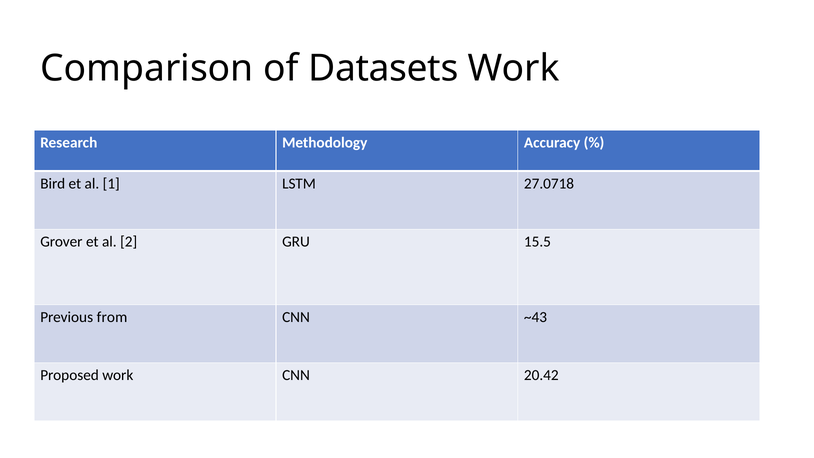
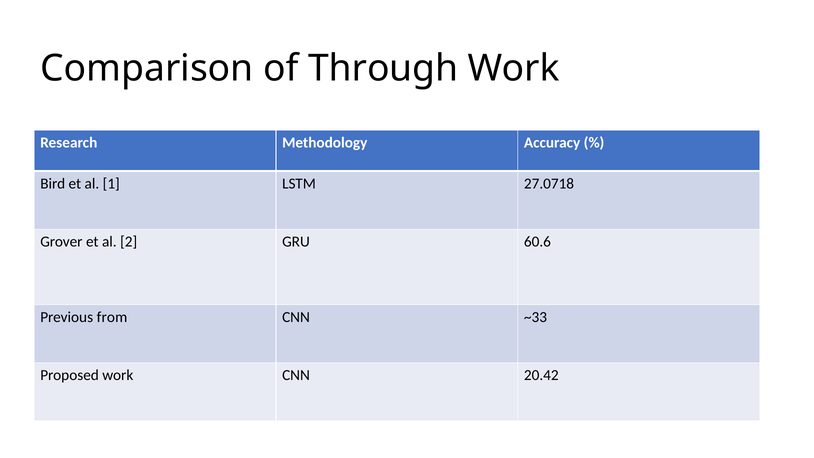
Datasets: Datasets -> Through
15.5: 15.5 -> 60.6
~43: ~43 -> ~33
